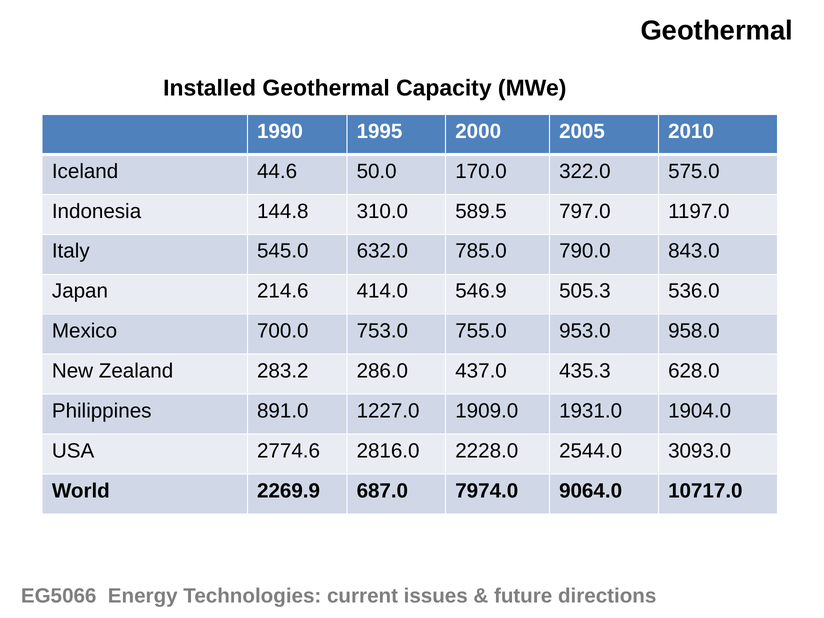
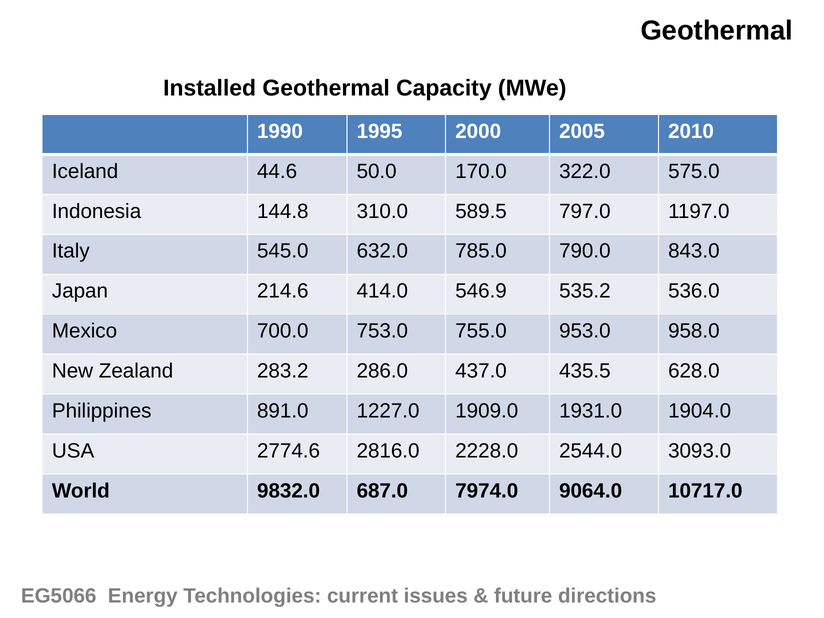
505.3: 505.3 -> 535.2
435.3: 435.3 -> 435.5
2269.9: 2269.9 -> 9832.0
